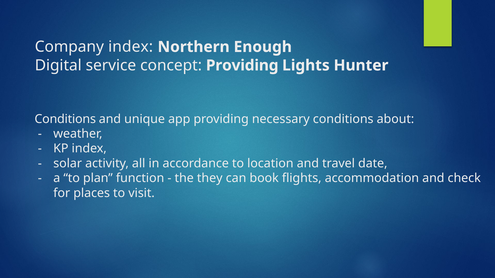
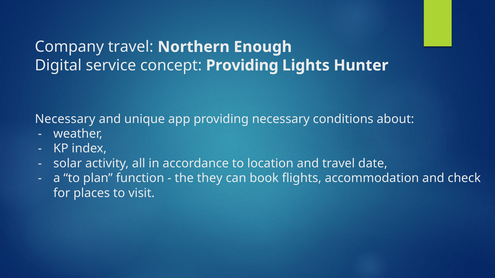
Company index: index -> travel
Conditions at (65, 119): Conditions -> Necessary
